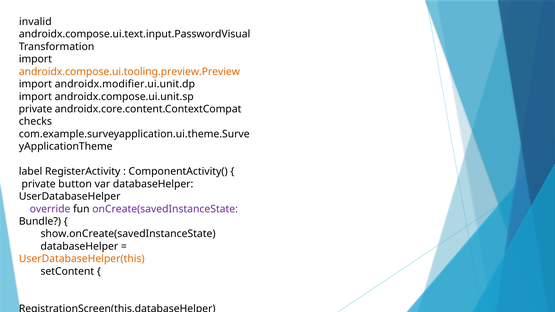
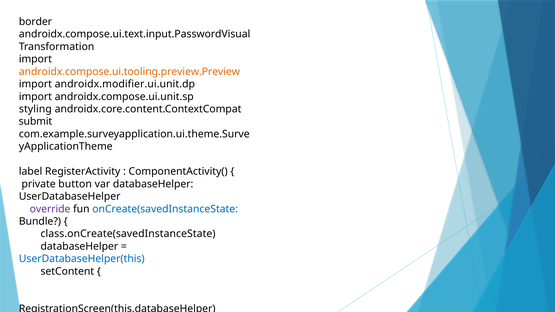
invalid: invalid -> border
private at (35, 109): private -> styling
checks: checks -> submit
onCreate(savedInstanceState colour: purple -> blue
show.onCreate(savedInstanceState: show.onCreate(savedInstanceState -> class.onCreate(savedInstanceState
UserDatabaseHelper(this colour: orange -> blue
